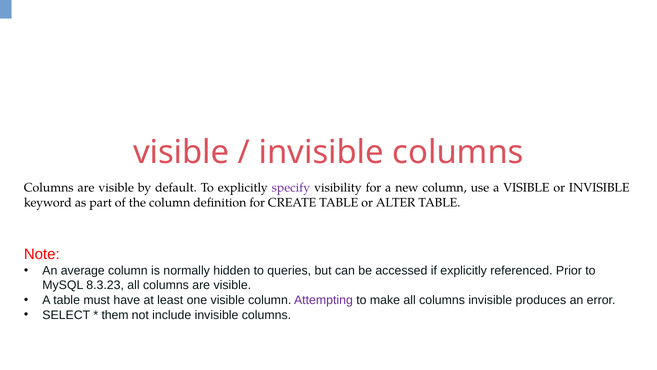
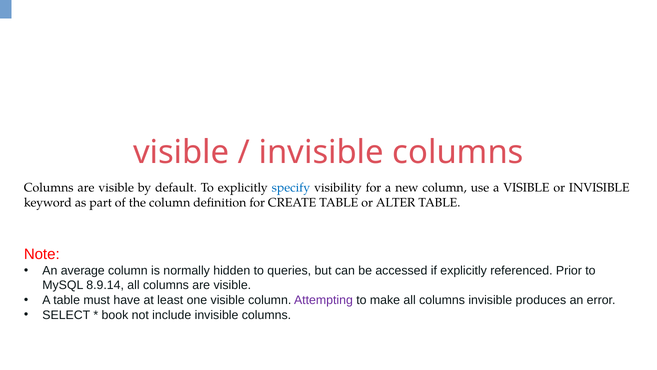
specify colour: purple -> blue
8.3.23: 8.3.23 -> 8.9.14
them: them -> book
